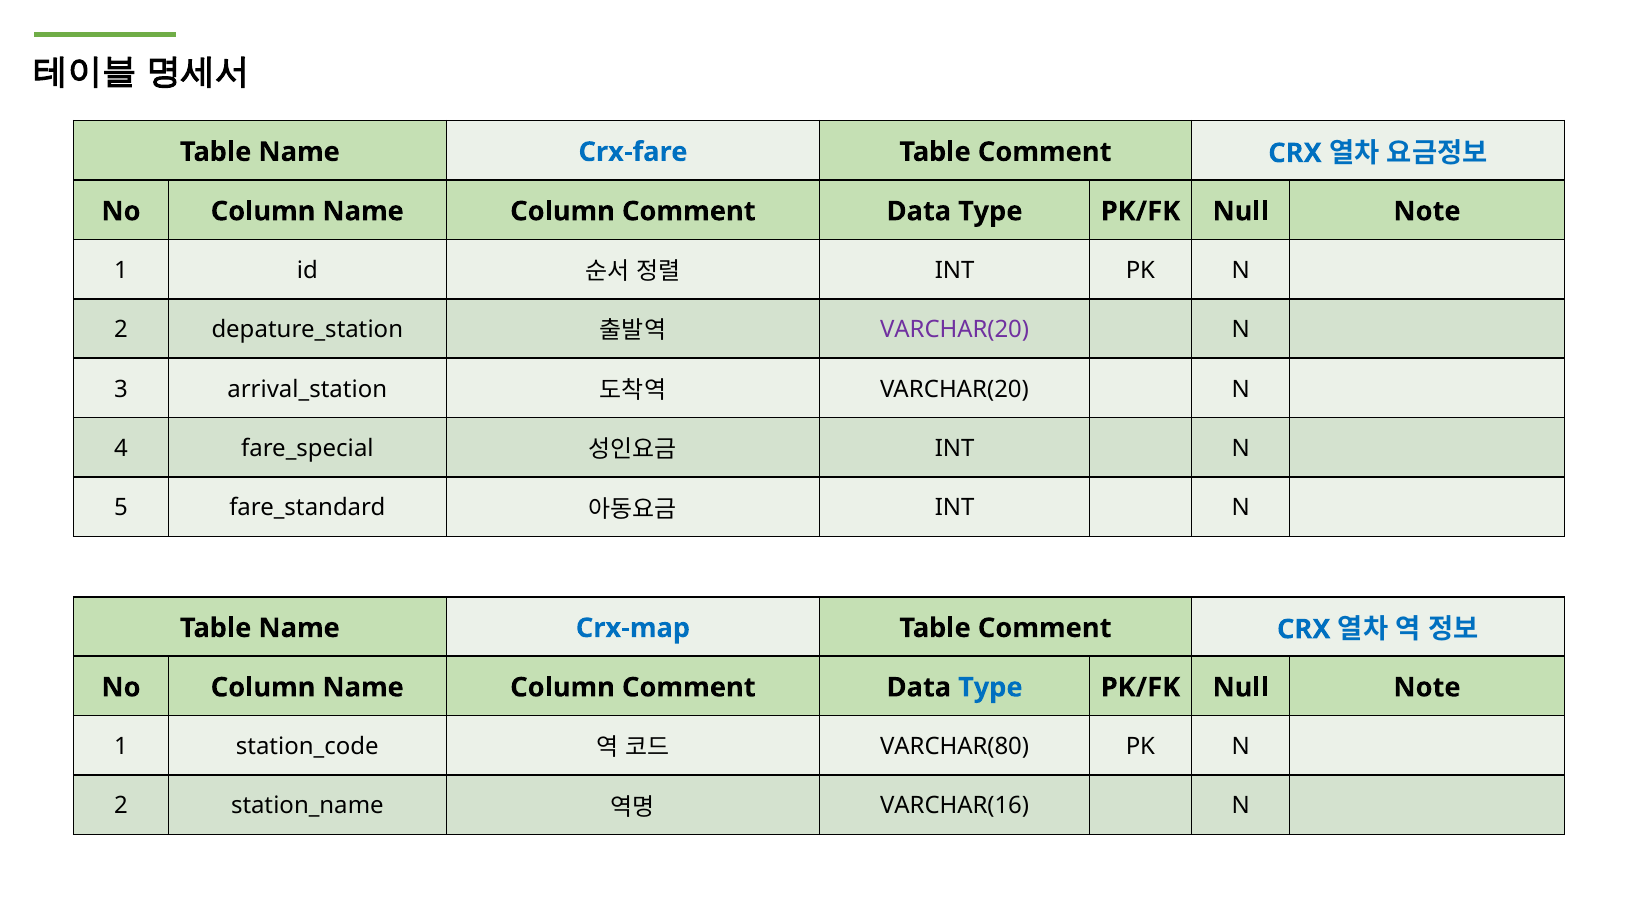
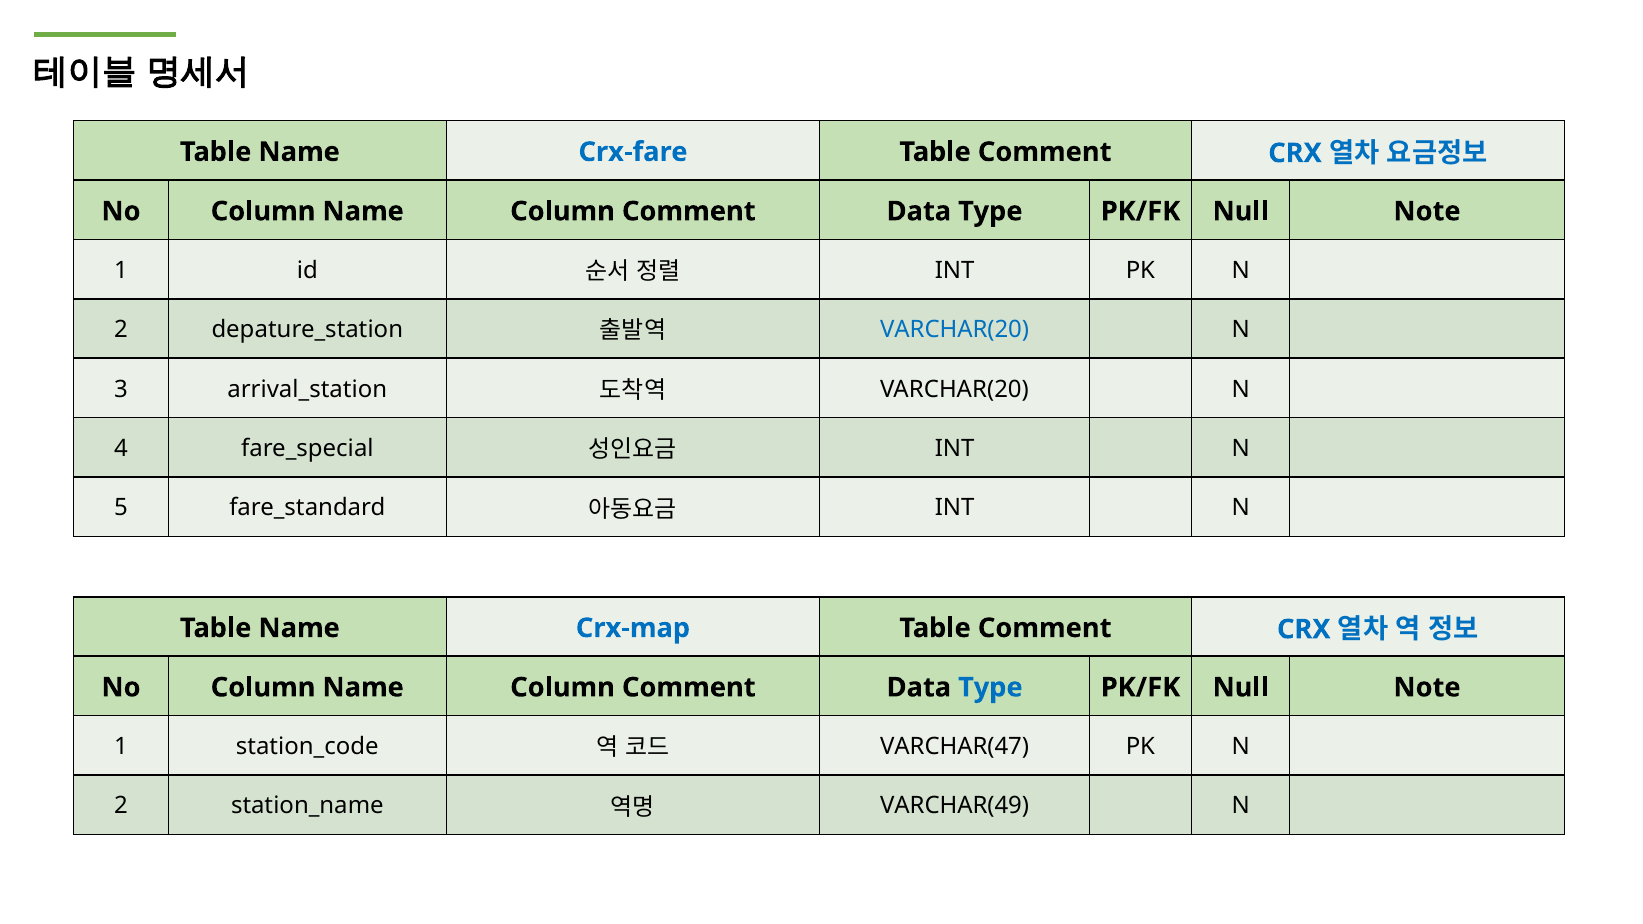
VARCHAR(20 at (955, 330) colour: purple -> blue
VARCHAR(80: VARCHAR(80 -> VARCHAR(47
VARCHAR(16: VARCHAR(16 -> VARCHAR(49
